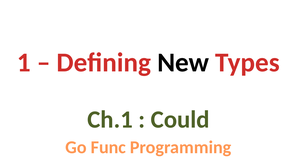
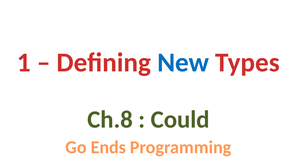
New colour: black -> blue
Ch.1: Ch.1 -> Ch.8
Func: Func -> Ends
